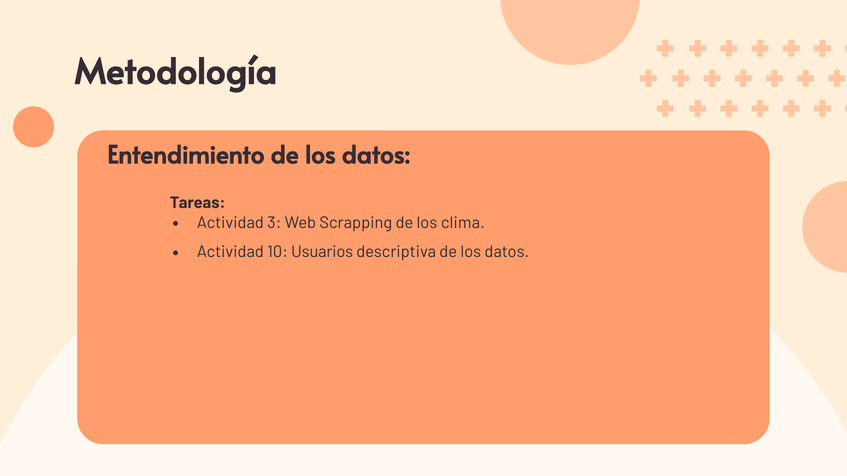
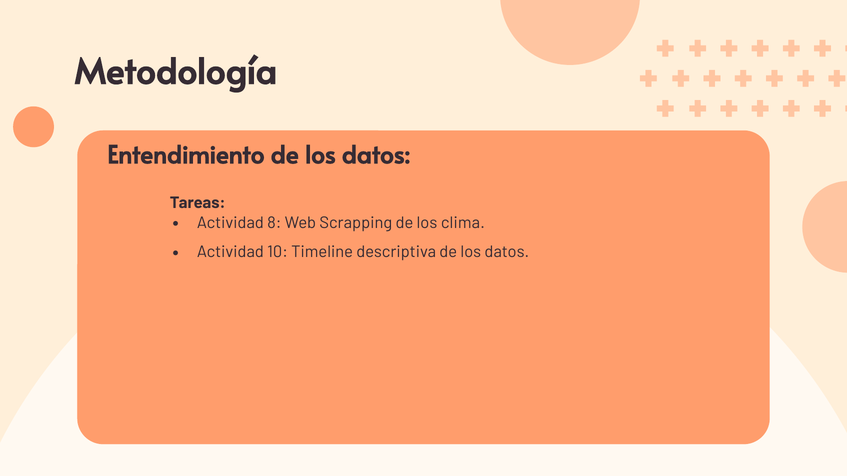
3: 3 -> 8
Usuarios: Usuarios -> Timeline
